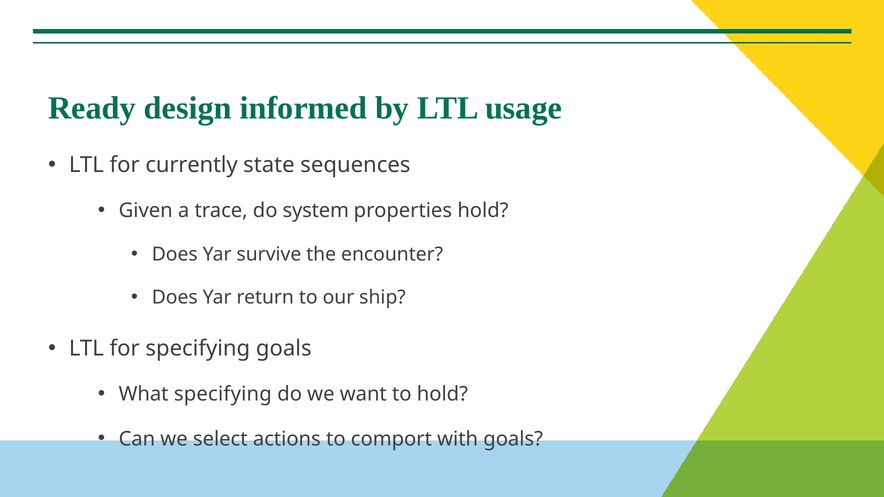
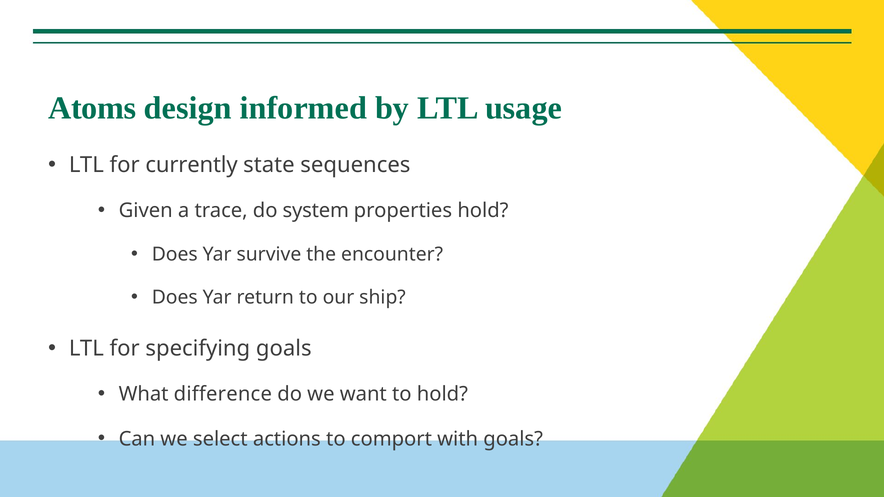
Ready: Ready -> Atoms
What specifying: specifying -> difference
